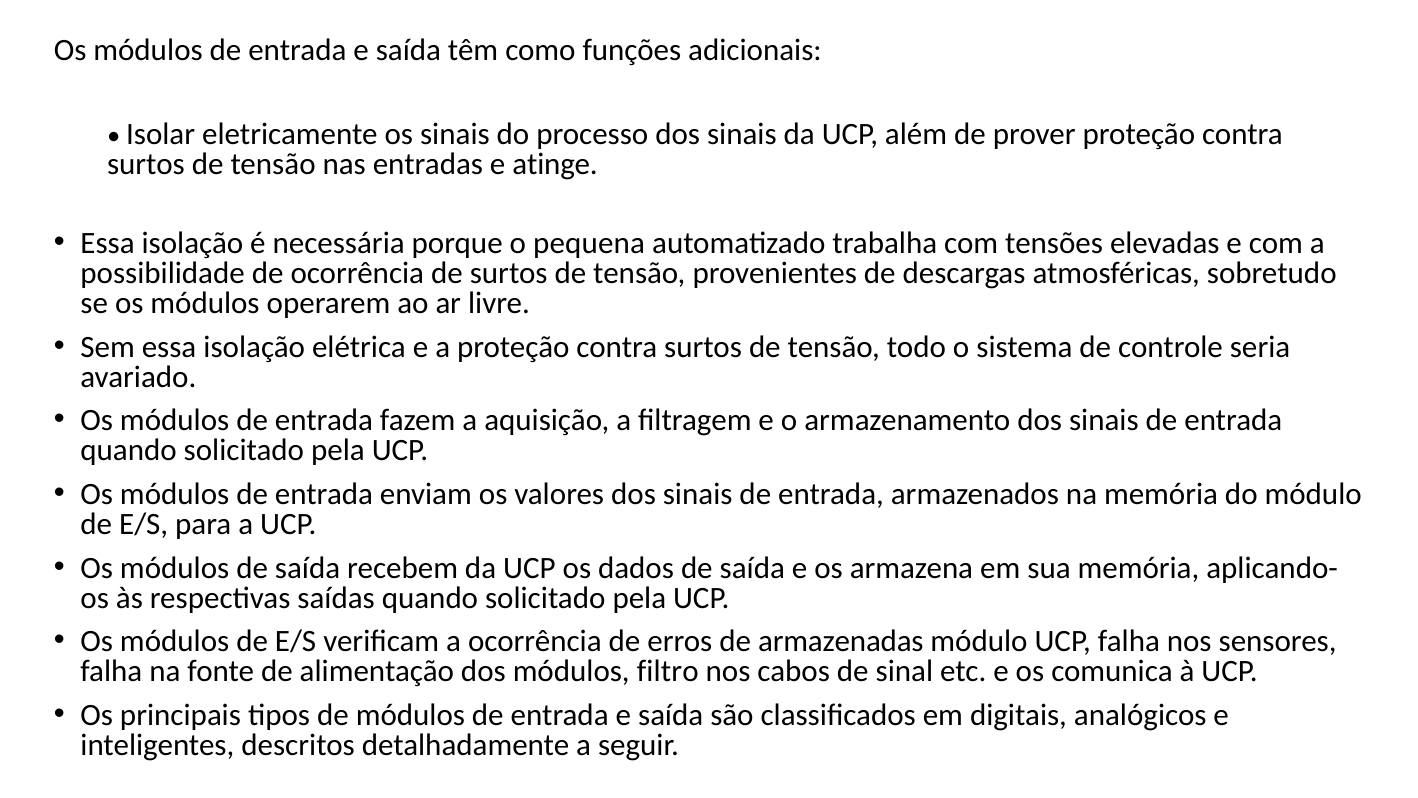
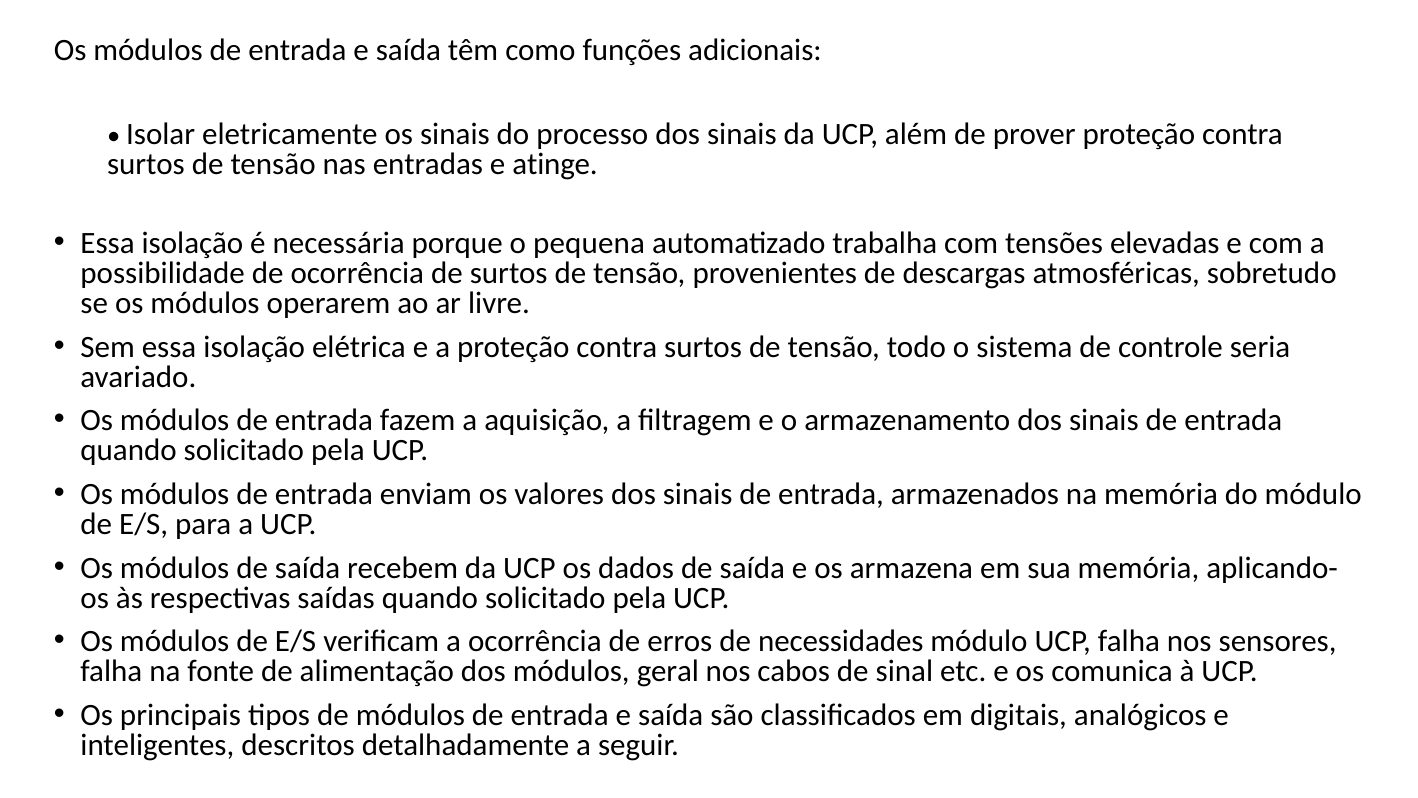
armazenadas: armazenadas -> necessidades
filtro: filtro -> geral
